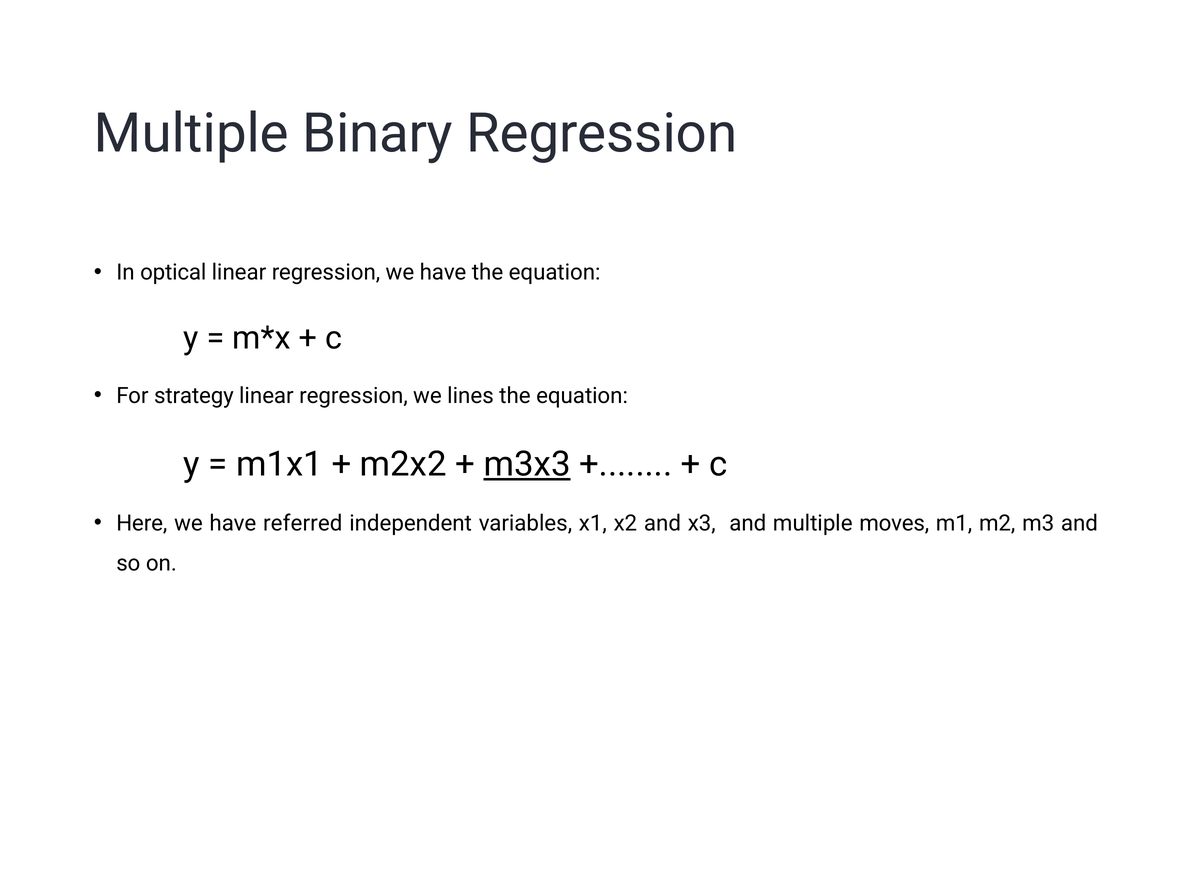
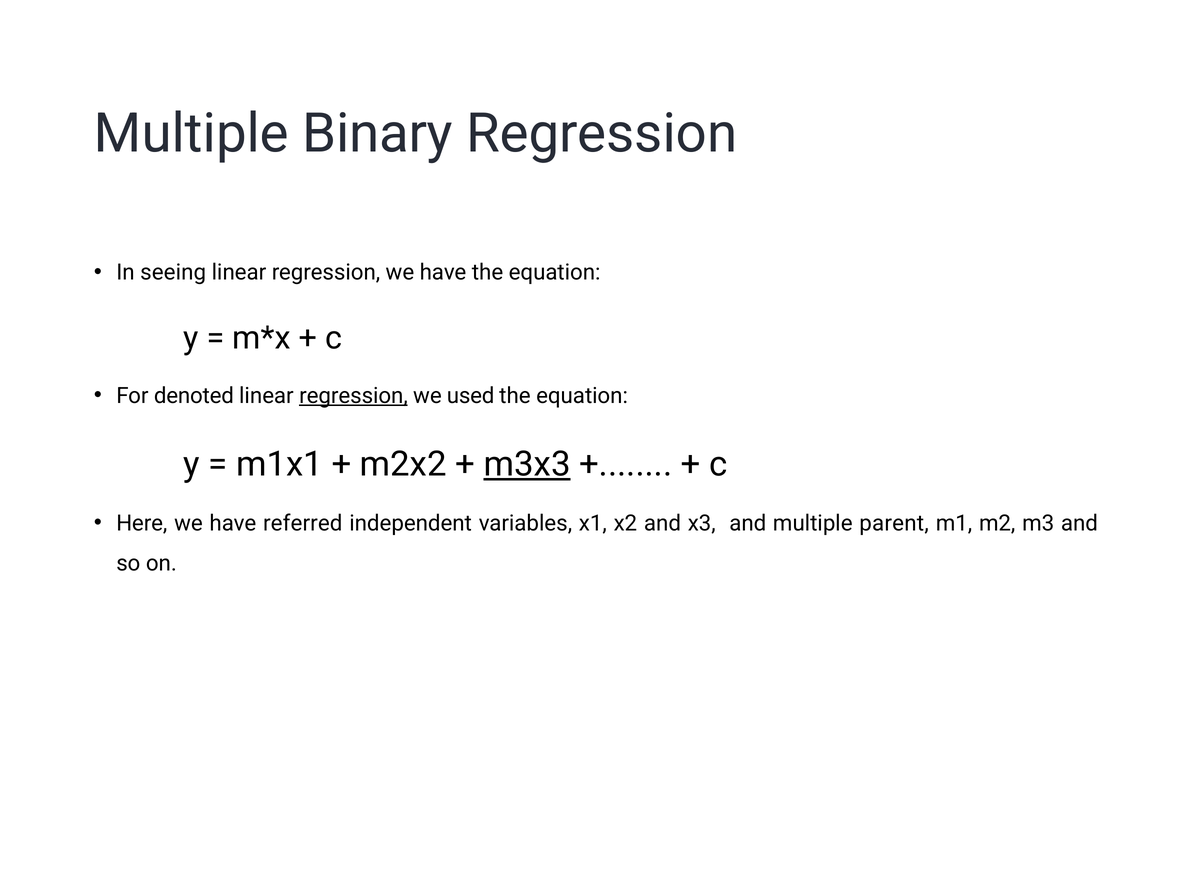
optical: optical -> seeing
strategy: strategy -> denoted
regression at (353, 396) underline: none -> present
lines: lines -> used
moves: moves -> parent
